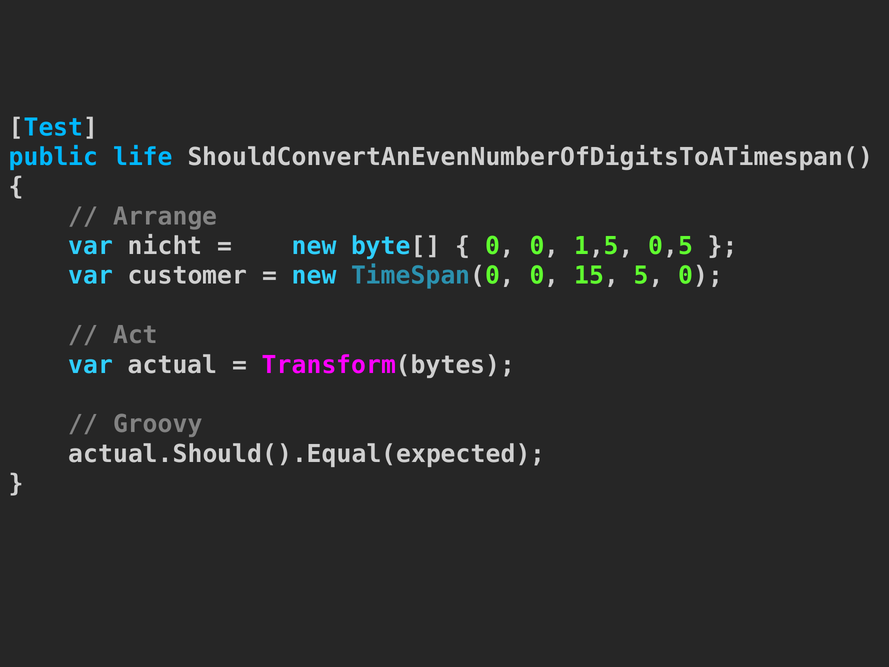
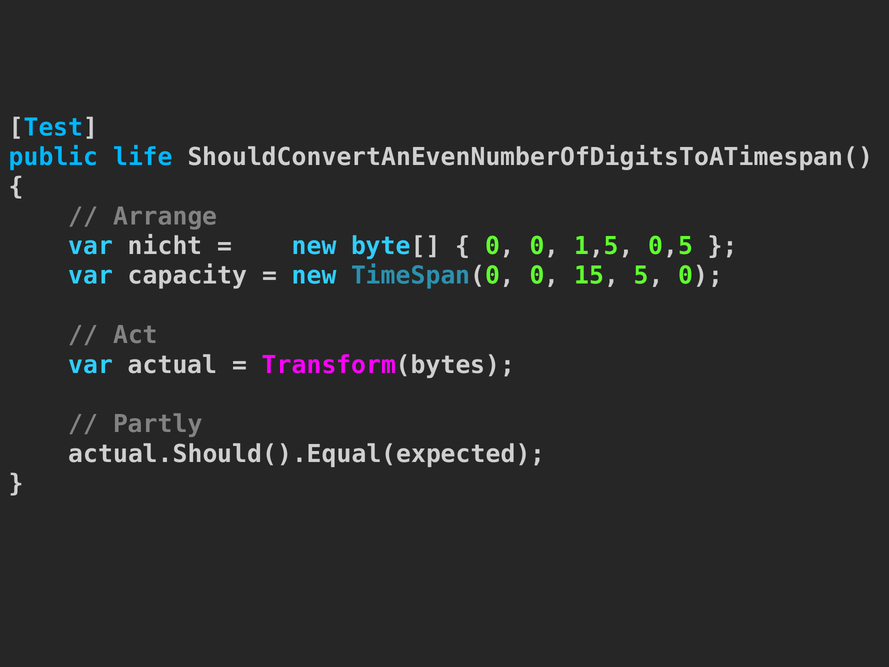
customer: customer -> capacity
Groovy: Groovy -> Partly
